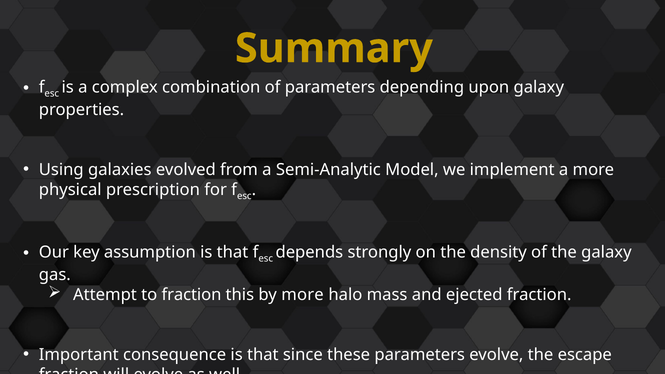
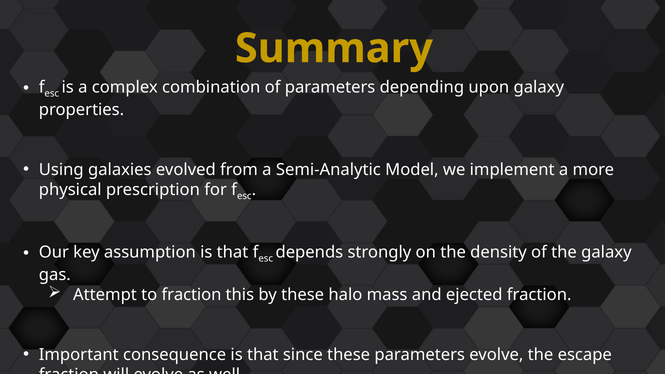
by more: more -> these
